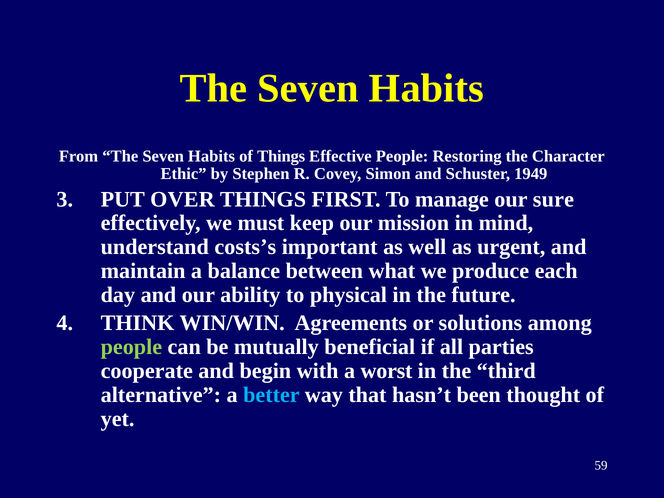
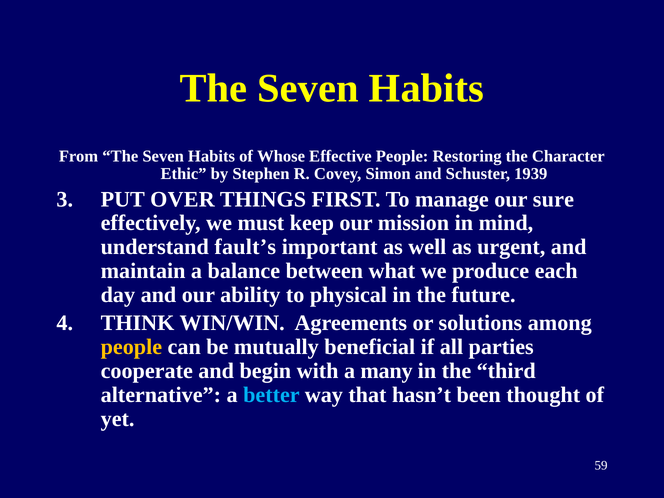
of Things: Things -> Whose
1949: 1949 -> 1939
costs’s: costs’s -> fault’s
people at (131, 347) colour: light green -> yellow
worst: worst -> many
